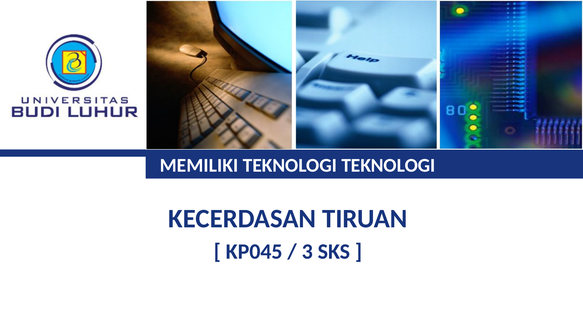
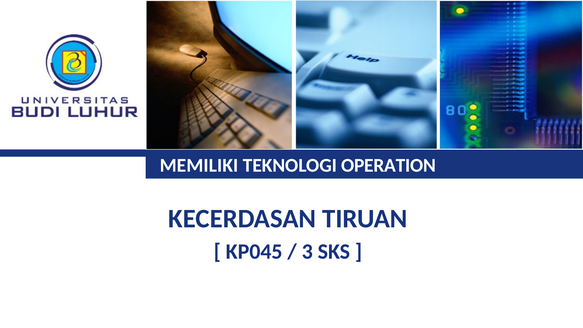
TEKNOLOGI TEKNOLOGI: TEKNOLOGI -> OPERATION
